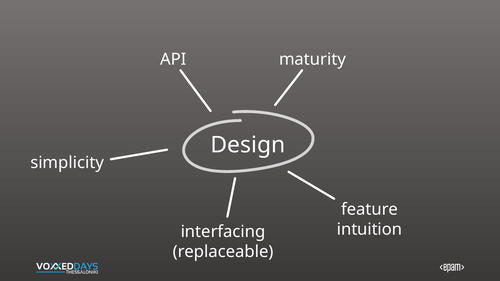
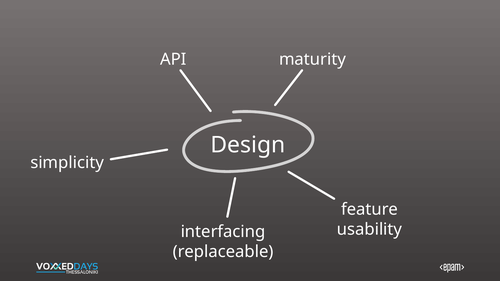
intuition: intuition -> usability
